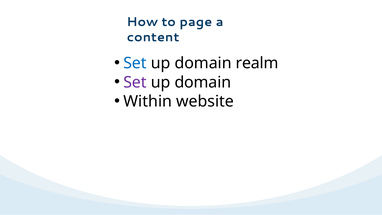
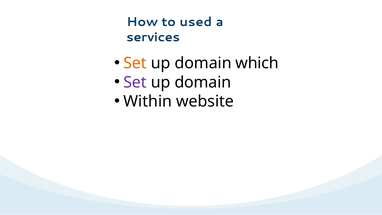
page: page -> used
content: content -> services
Set at (135, 63) colour: blue -> orange
realm: realm -> which
